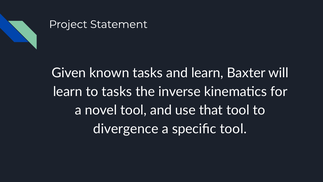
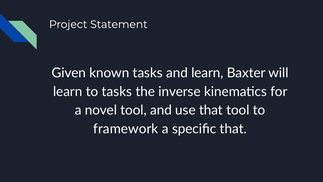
divergence: divergence -> framework
specific tool: tool -> that
